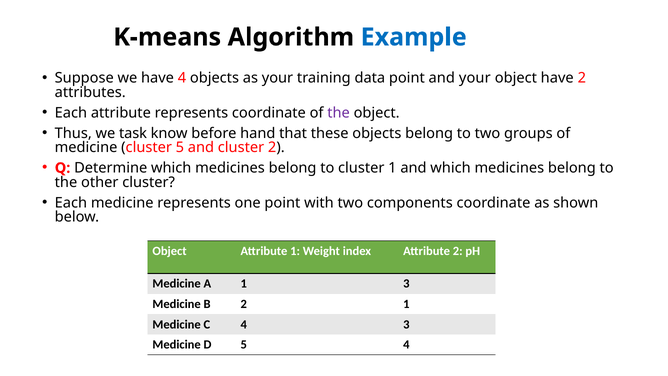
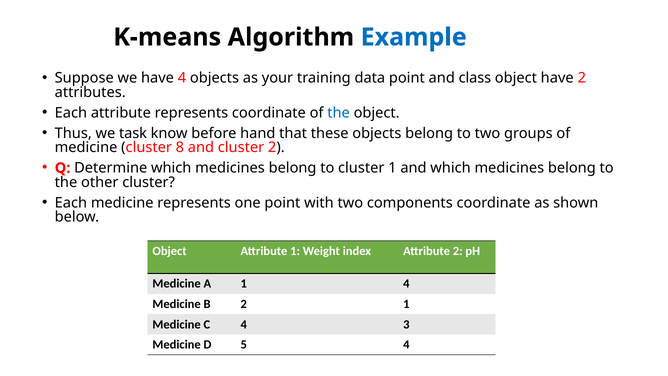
and your: your -> class
the at (339, 113) colour: purple -> blue
cluster 5: 5 -> 8
1 3: 3 -> 4
